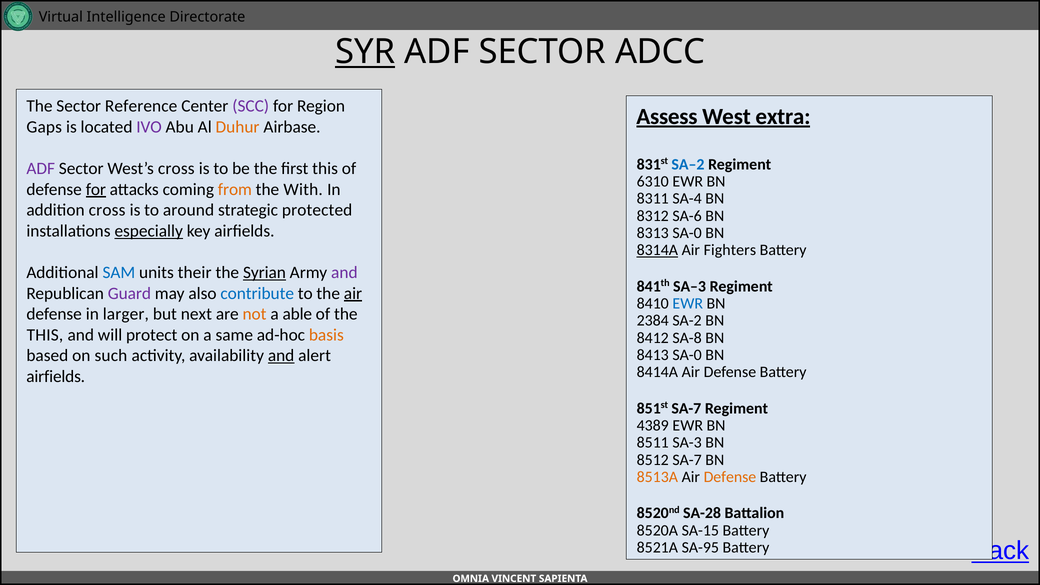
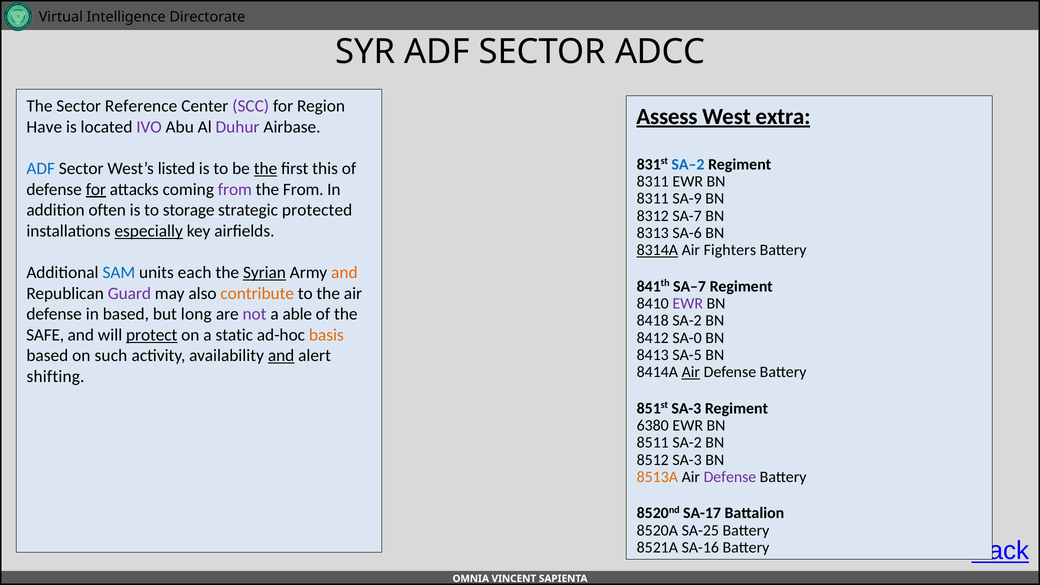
SYR underline: present -> none
Gaps: Gaps -> Have
Duhur colour: orange -> purple
ADF at (41, 169) colour: purple -> blue
West’s cross: cross -> listed
the at (266, 169) underline: none -> present
6310 at (653, 182): 6310 -> 8311
from at (235, 189) colour: orange -> purple
the With: With -> From
SA-4: SA-4 -> SA-9
addition cross: cross -> often
around: around -> storage
SA-6: SA-6 -> SA-7
8313 SA-0: SA-0 -> SA-6
their: their -> each
and at (344, 273) colour: purple -> orange
SA–3: SA–3 -> SA–7
contribute colour: blue -> orange
air at (353, 293) underline: present -> none
EWR at (688, 304) colour: blue -> purple
in larger: larger -> based
next: next -> long
not colour: orange -> purple
2384: 2384 -> 8418
THIS at (45, 335): THIS -> SAFE
protect underline: none -> present
same: same -> static
SA-8: SA-8 -> SA-0
8413 SA-0: SA-0 -> SA-5
Air at (691, 372) underline: none -> present
airfields at (56, 377): airfields -> shifting
851st SA-7: SA-7 -> SA-3
4389: 4389 -> 6380
8511 SA-3: SA-3 -> SA-2
8512 SA-7: SA-7 -> SA-3
Defense at (730, 477) colour: orange -> purple
SA-28: SA-28 -> SA-17
SA-15: SA-15 -> SA-25
SA-95: SA-95 -> SA-16
